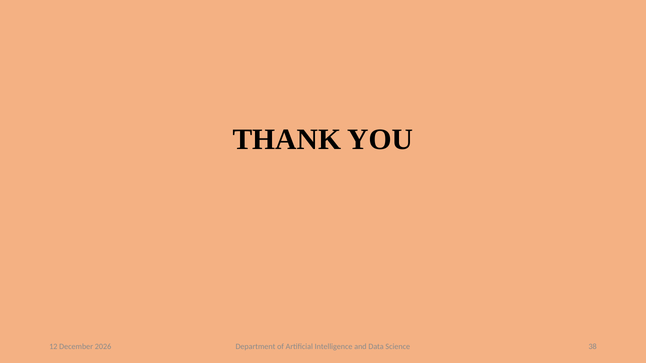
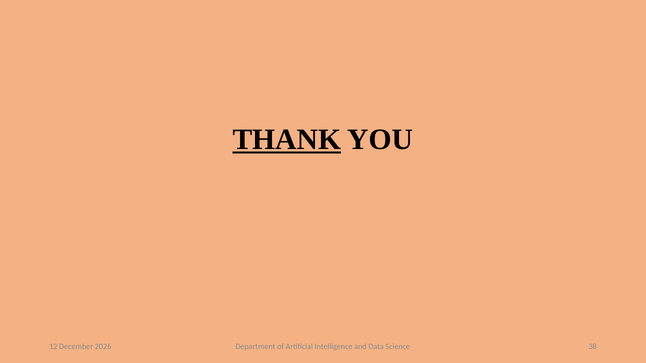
THANK underline: none -> present
